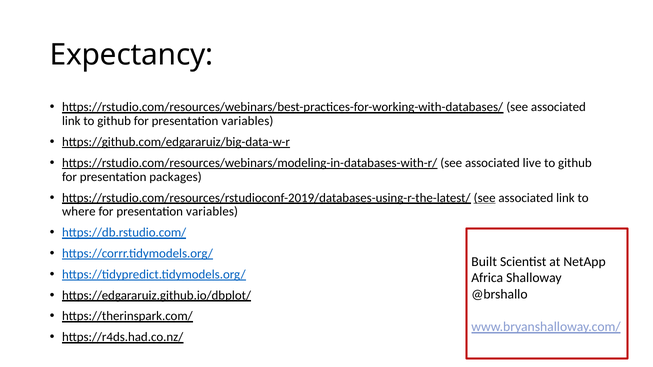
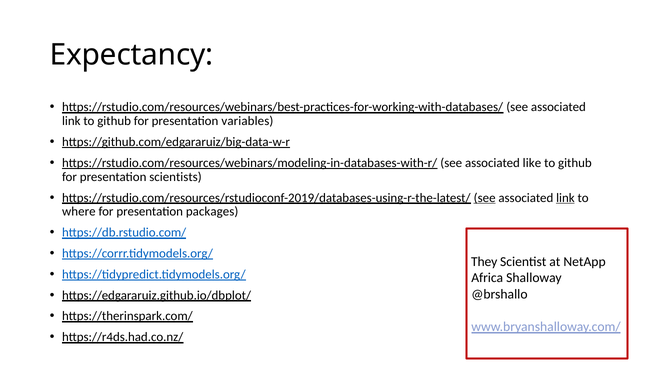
live: live -> like
packages: packages -> scientists
link at (565, 198) underline: none -> present
variables at (212, 212): variables -> packages
Built: Built -> They
